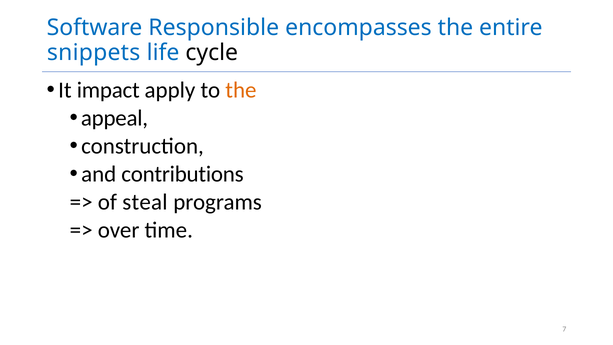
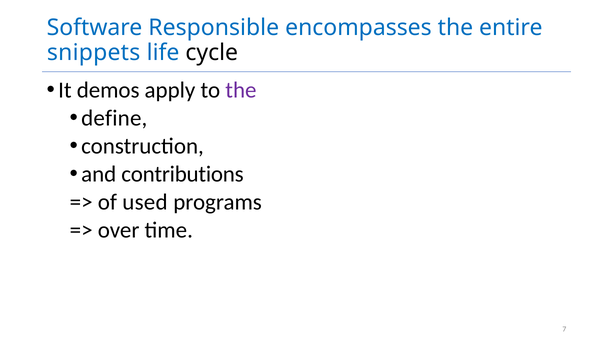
impact: impact -> demos
the at (241, 90) colour: orange -> purple
appeal: appeal -> define
steal: steal -> used
